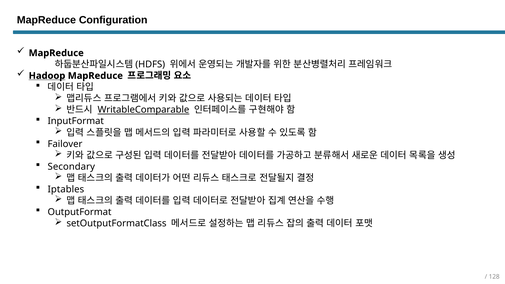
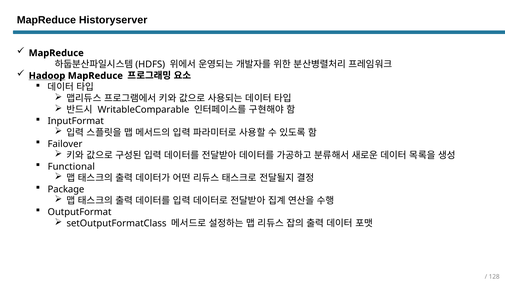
Configuration: Configuration -> Historyserver
WritableComparable underline: present -> none
Secondary: Secondary -> Functional
Iptables: Iptables -> Package
